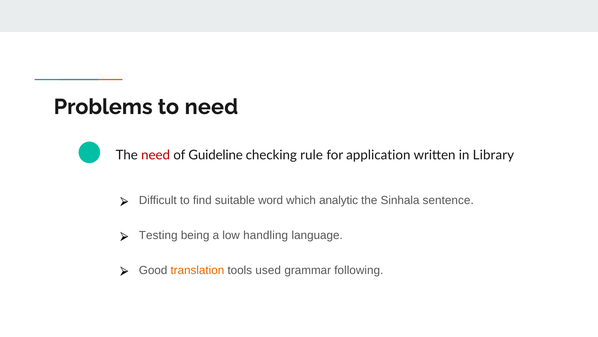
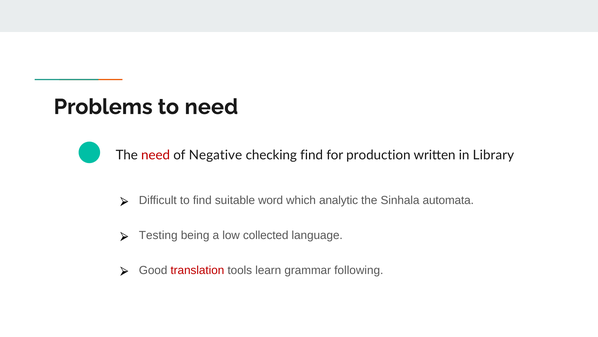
Guideline: Guideline -> Negative
checking rule: rule -> find
application: application -> production
sentence: sentence -> automata
handling: handling -> collected
translation colour: orange -> red
used: used -> learn
